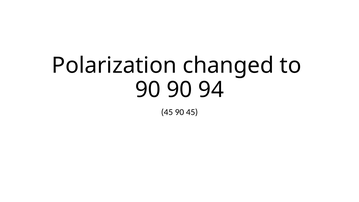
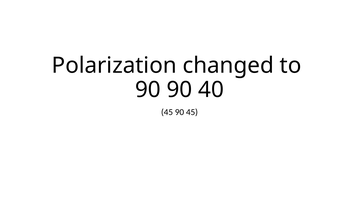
94: 94 -> 40
